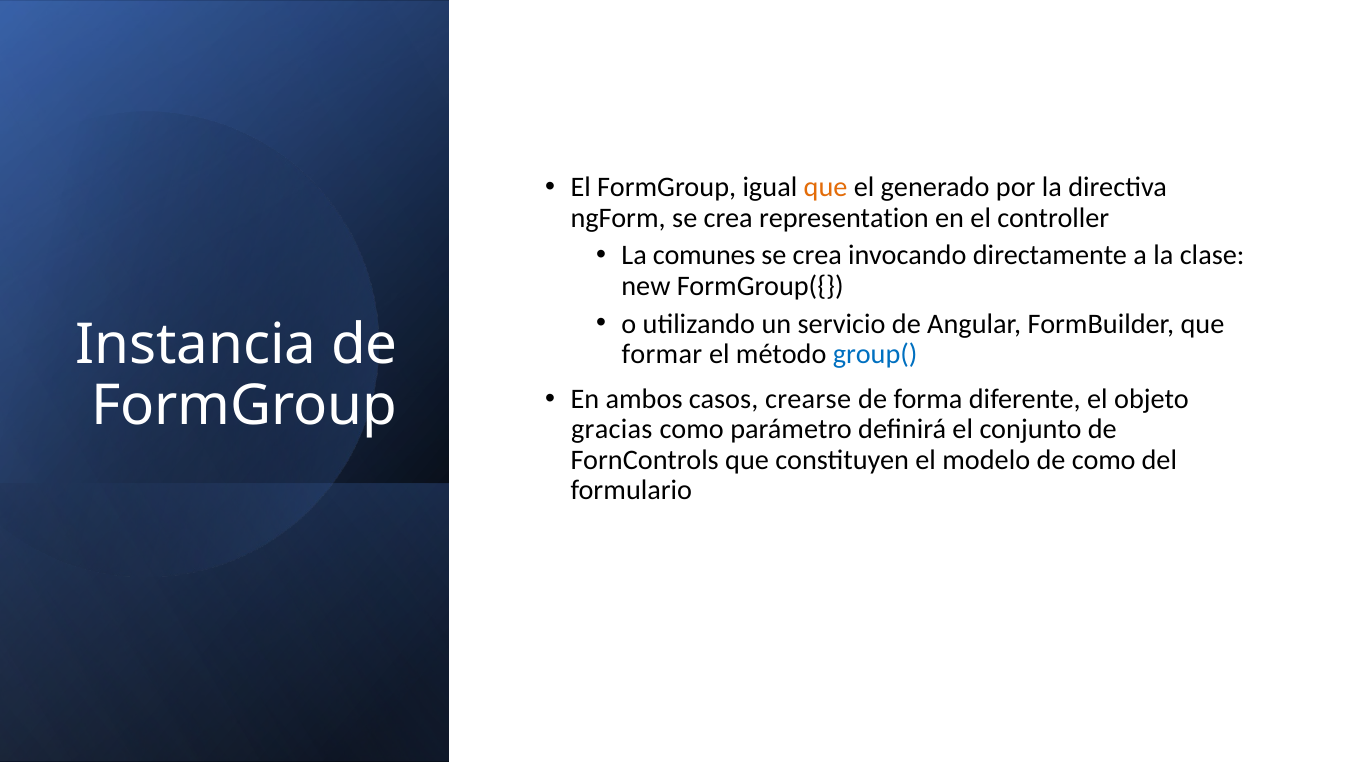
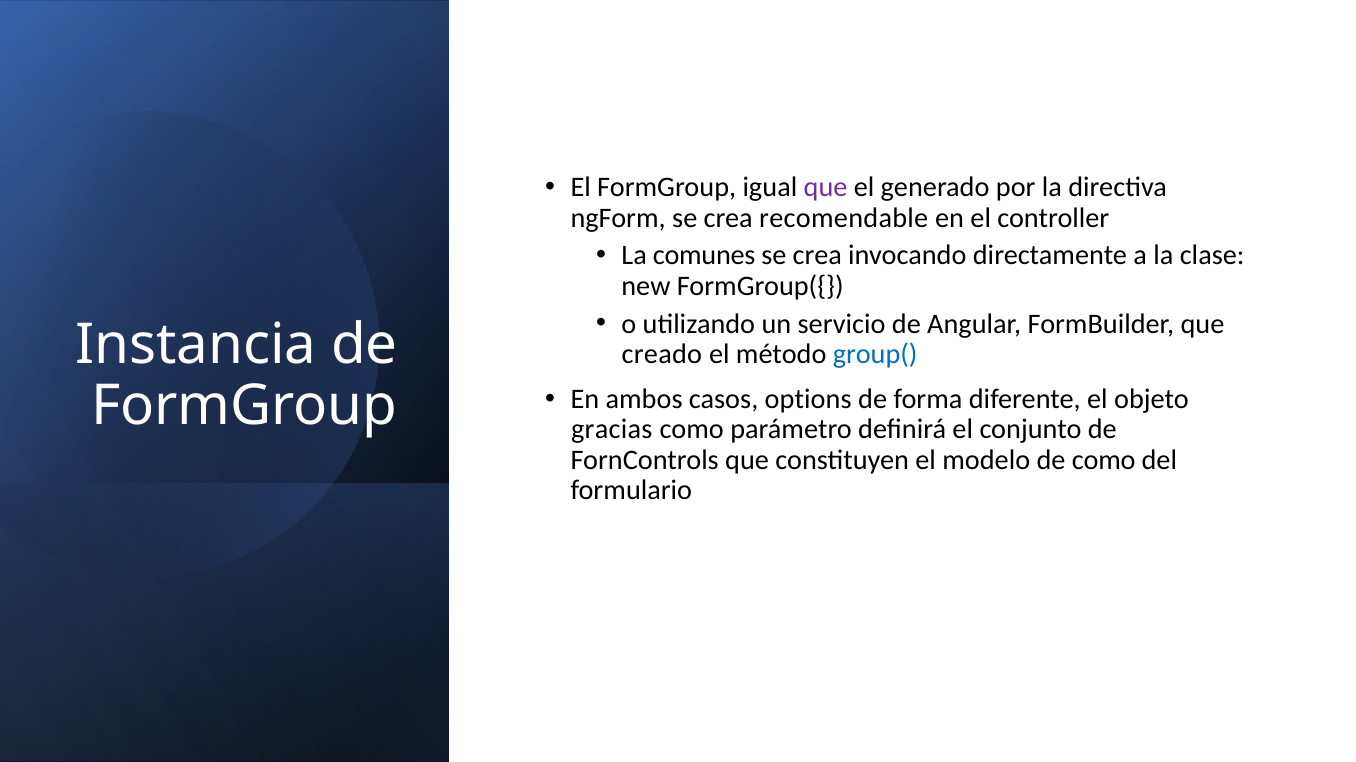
que at (826, 188) colour: orange -> purple
representation: representation -> recomendable
formar: formar -> creado
crearse: crearse -> options
